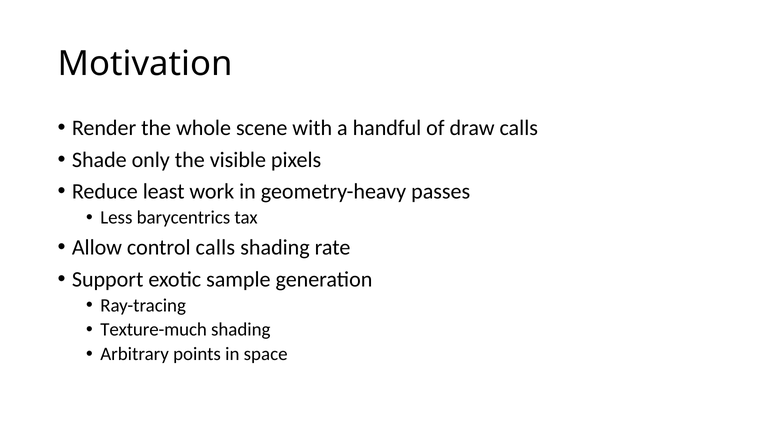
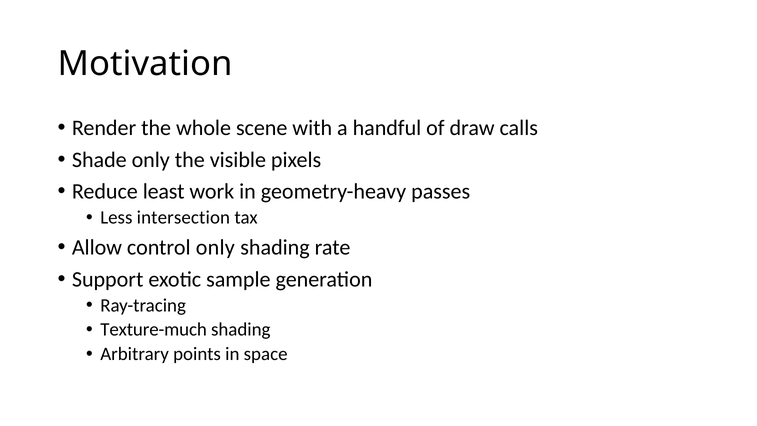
barycentrics: barycentrics -> intersection
control calls: calls -> only
